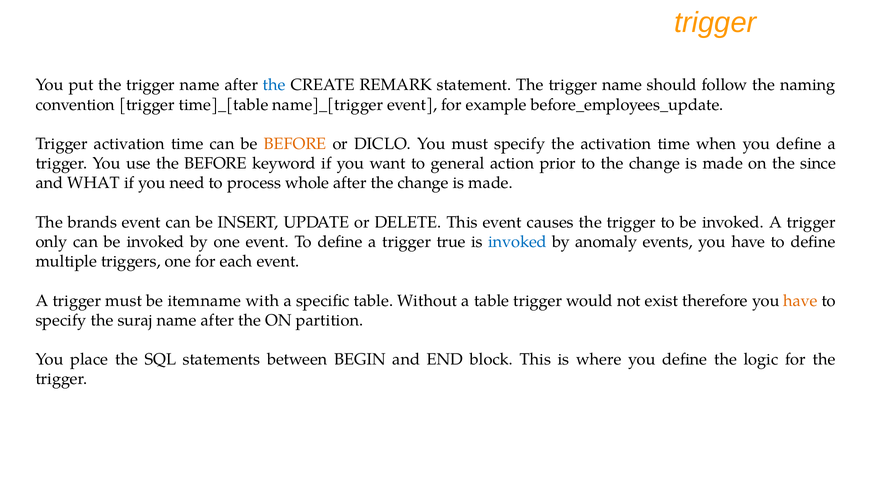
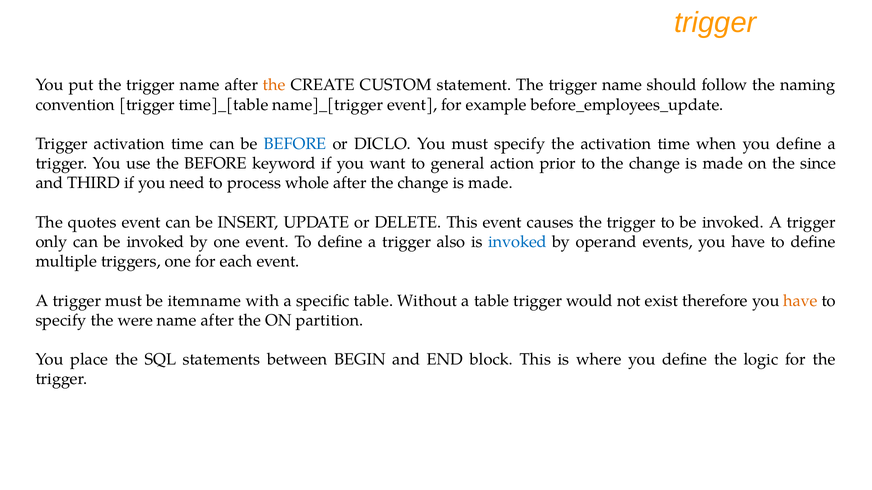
the at (274, 85) colour: blue -> orange
REMARK: REMARK -> CUSTOM
BEFORE at (295, 144) colour: orange -> blue
WHAT: WHAT -> THIRD
brands: brands -> quotes
true: true -> also
anomaly: anomaly -> operand
suraj: suraj -> were
